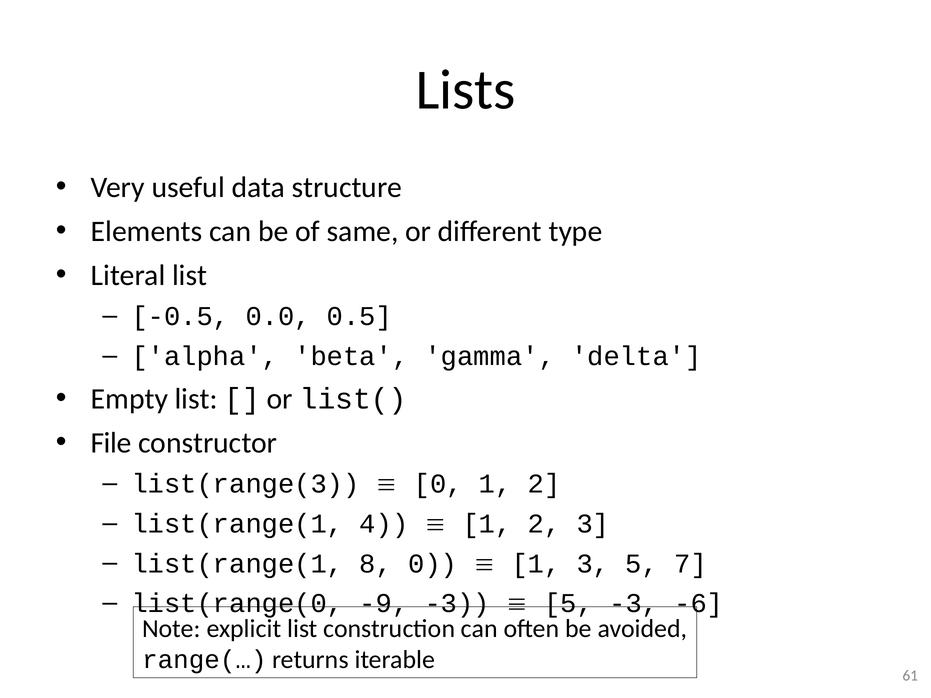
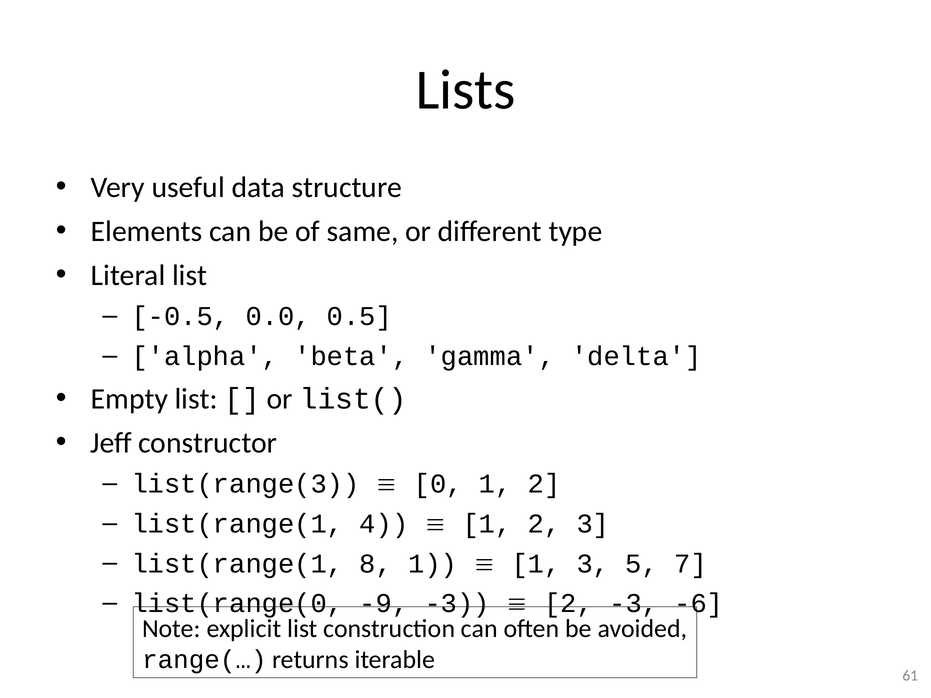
File: File -> Jeff
8 0: 0 -> 1
5 at (569, 604): 5 -> 2
